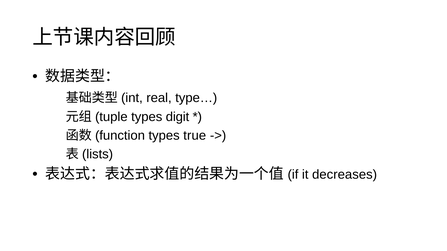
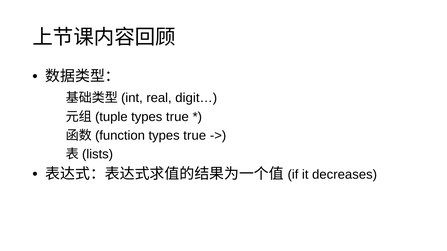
type…: type… -> digit…
digit at (178, 117): digit -> true
